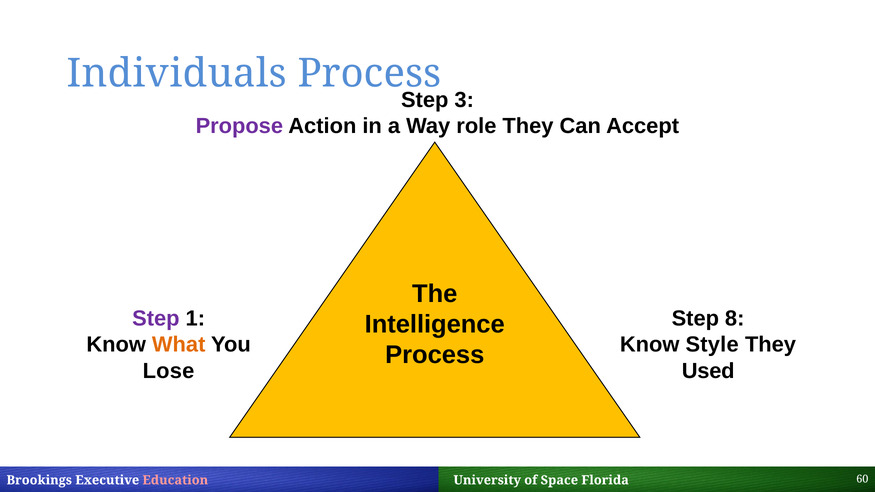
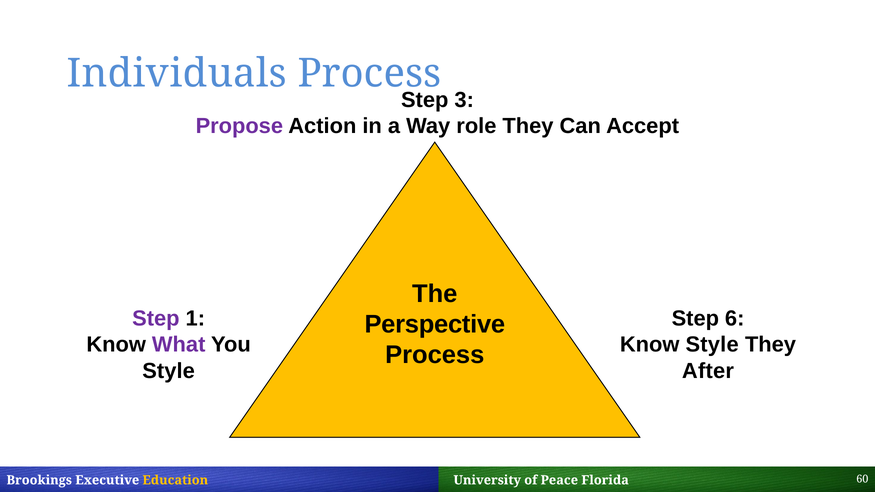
8: 8 -> 6
Intelligence: Intelligence -> Perspective
What colour: orange -> purple
Lose at (169, 371): Lose -> Style
Used: Used -> After
Education colour: pink -> yellow
Space: Space -> Peace
